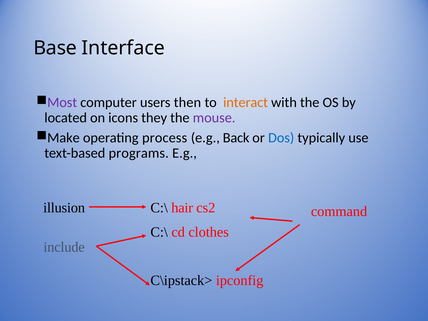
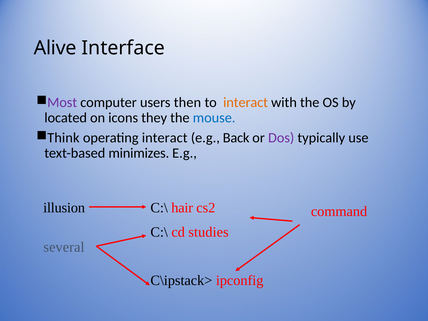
Base: Base -> Alive
mouse colour: purple -> blue
Make: Make -> Think
operating process: process -> interact
Dos colour: blue -> purple
programs: programs -> minimizes
clothes: clothes -> studies
include: include -> several
